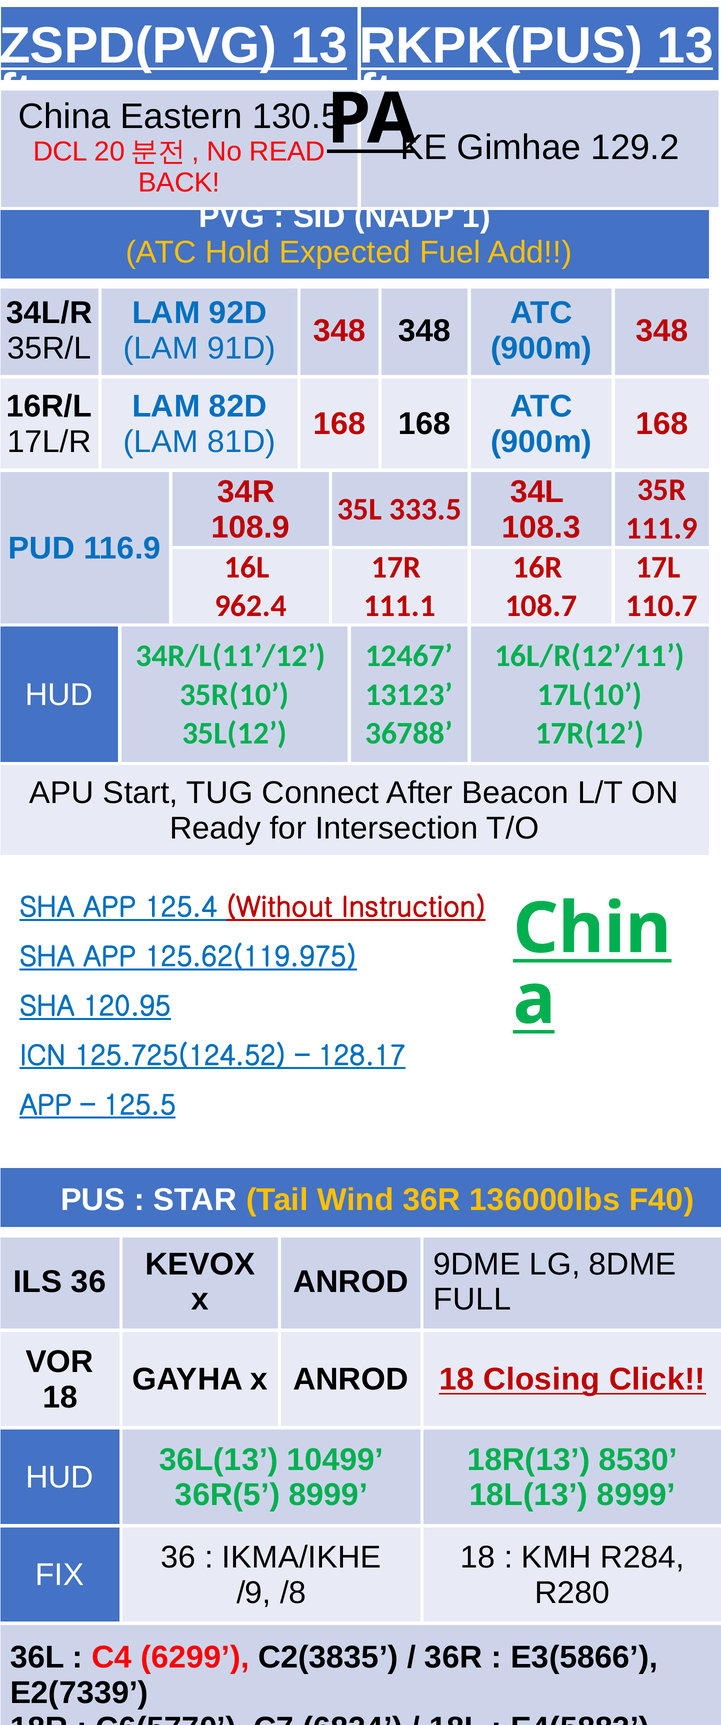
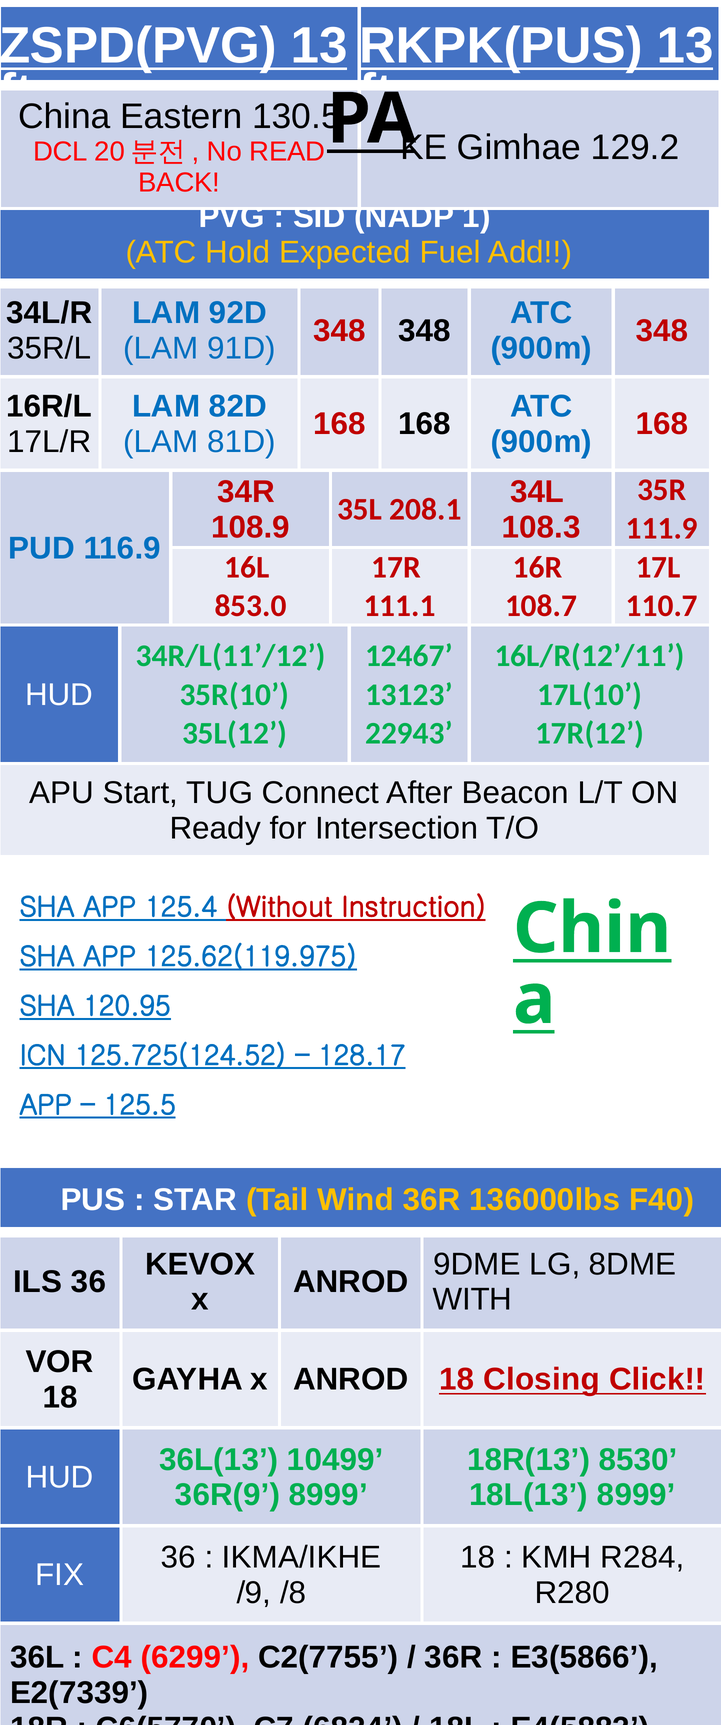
333.5: 333.5 -> 208.1
962.4: 962.4 -> 853.0
36788: 36788 -> 22943
FULL: FULL -> WITH
36R(5: 36R(5 -> 36R(9
C2(3835: C2(3835 -> C2(7755
